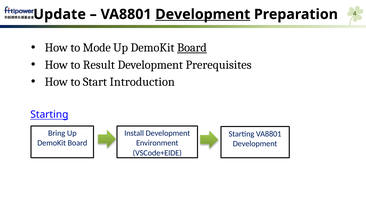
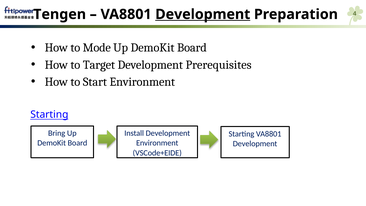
Update: Update -> Tengen
Board at (192, 48) underline: present -> none
Result: Result -> Target
Start Introduction: Introduction -> Environment
